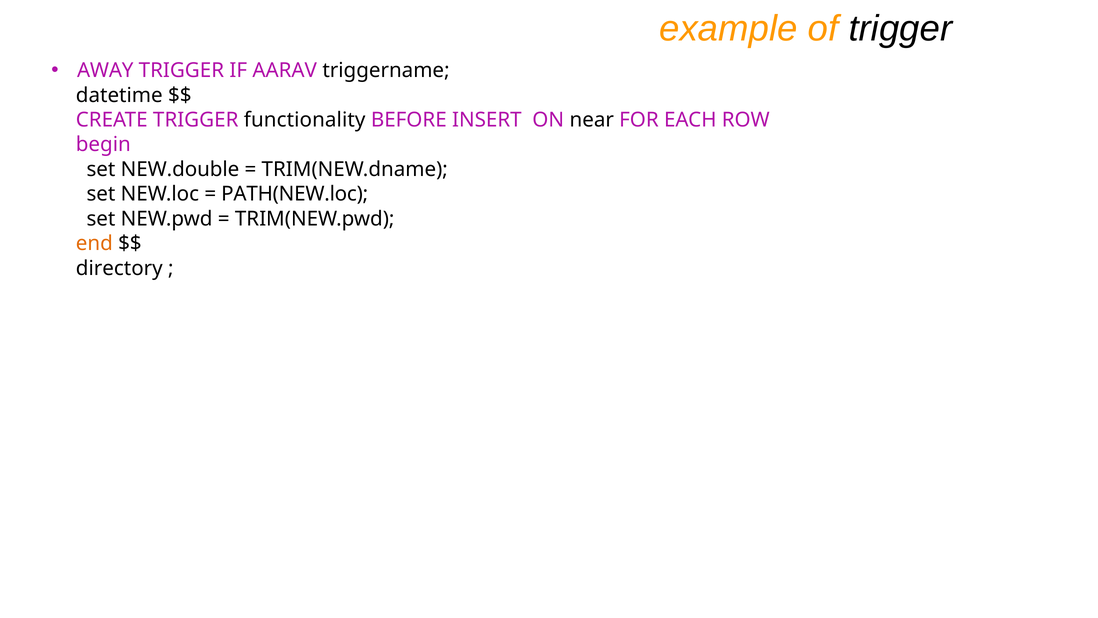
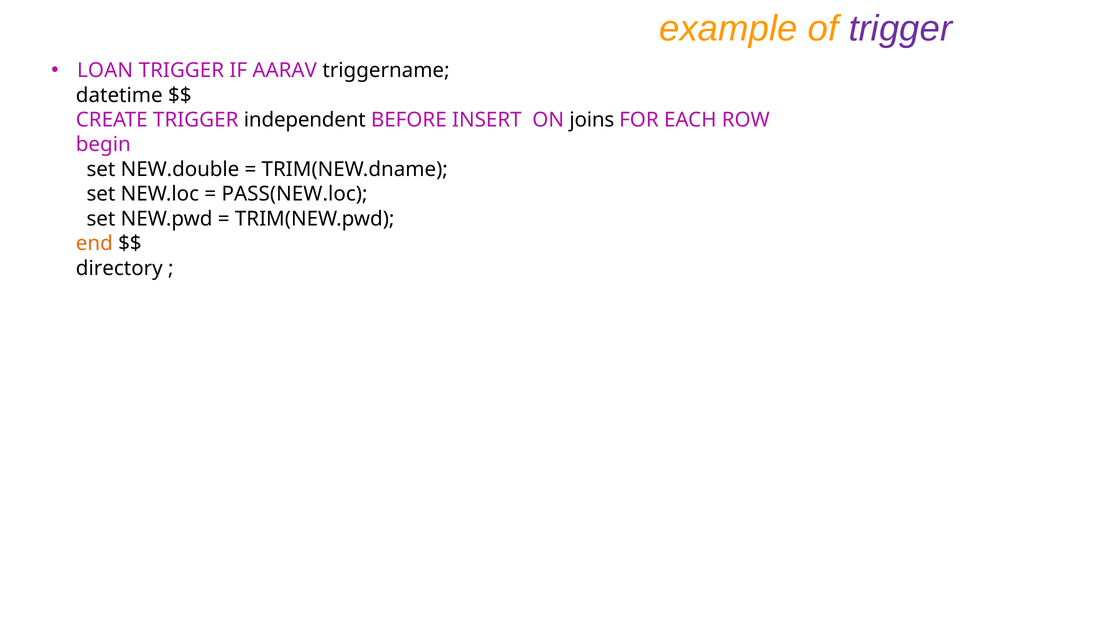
trigger at (900, 29) colour: black -> purple
AWAY: AWAY -> LOAN
functionality: functionality -> independent
near: near -> joins
PATH(NEW.loc: PATH(NEW.loc -> PASS(NEW.loc
